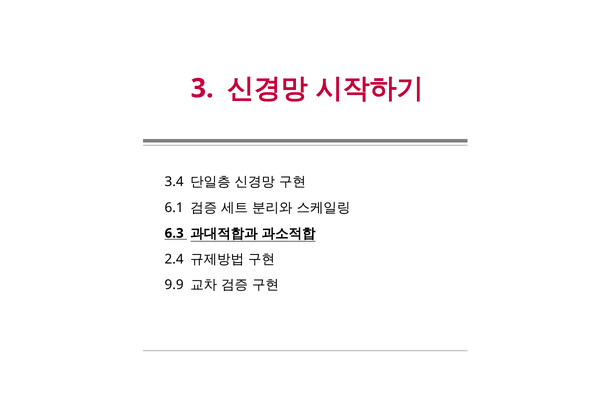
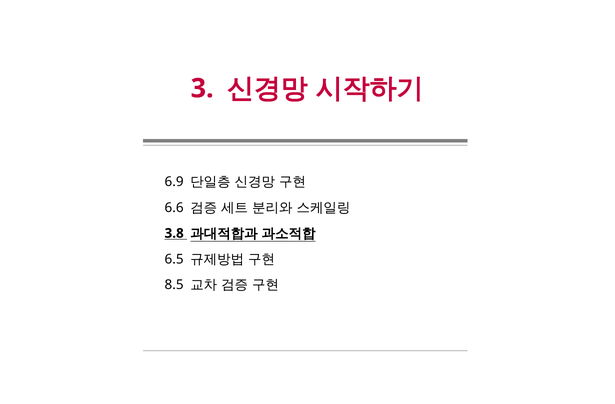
3.4: 3.4 -> 6.9
6.1: 6.1 -> 6.6
6.3: 6.3 -> 3.8
2.4: 2.4 -> 6.5
9.9: 9.9 -> 8.5
